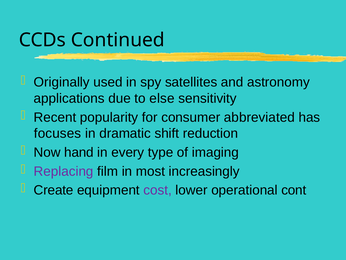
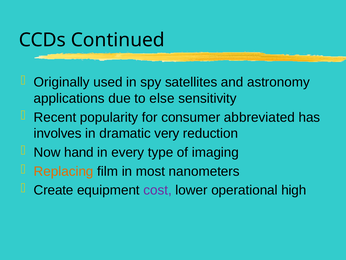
focuses: focuses -> involves
shift: shift -> very
Replacing colour: purple -> orange
increasingly: increasingly -> nanometers
cont: cont -> high
